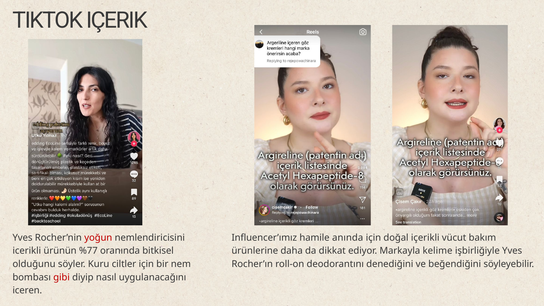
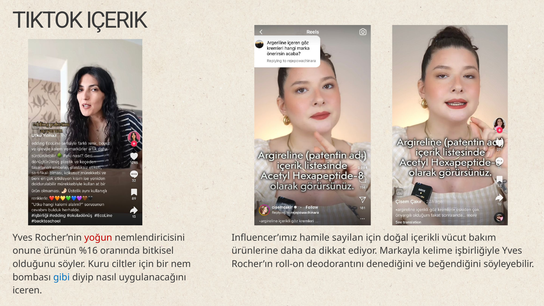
anında: anında -> sayilan
icerikli: icerikli -> onune
%77: %77 -> %16
gibi colour: red -> blue
